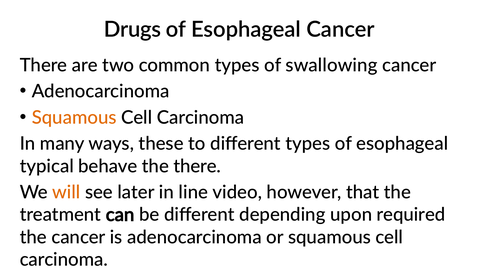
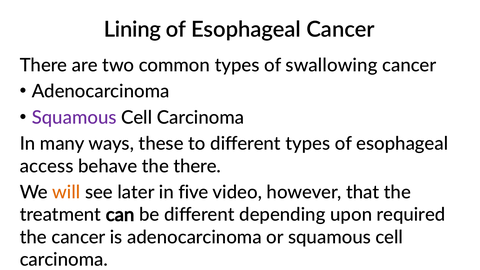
Drugs: Drugs -> Lining
Squamous at (74, 118) colour: orange -> purple
typical: typical -> access
line: line -> five
